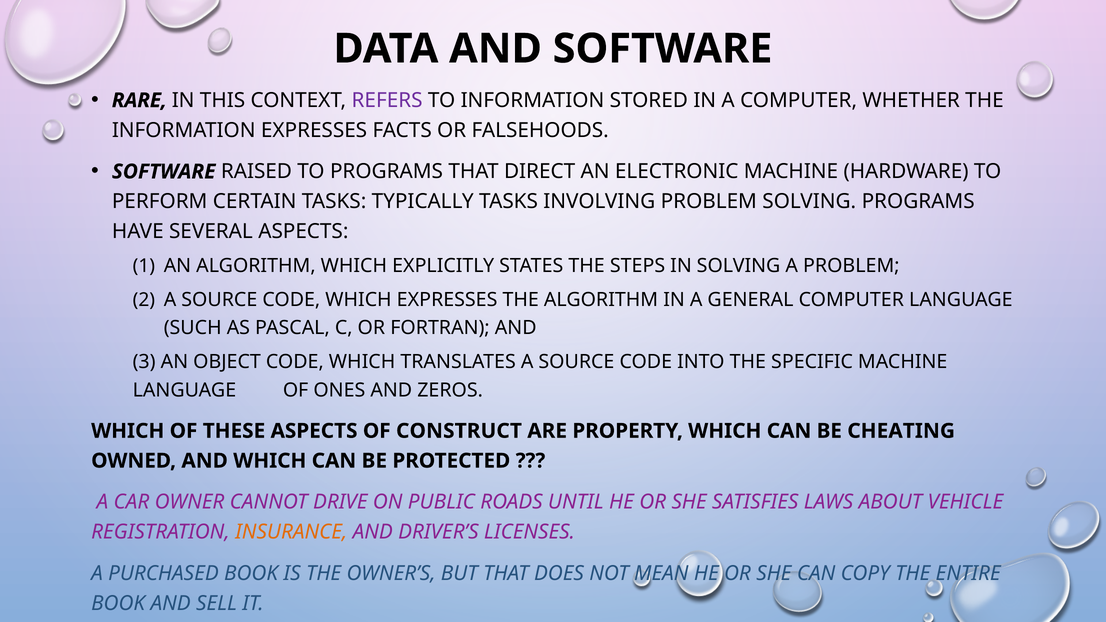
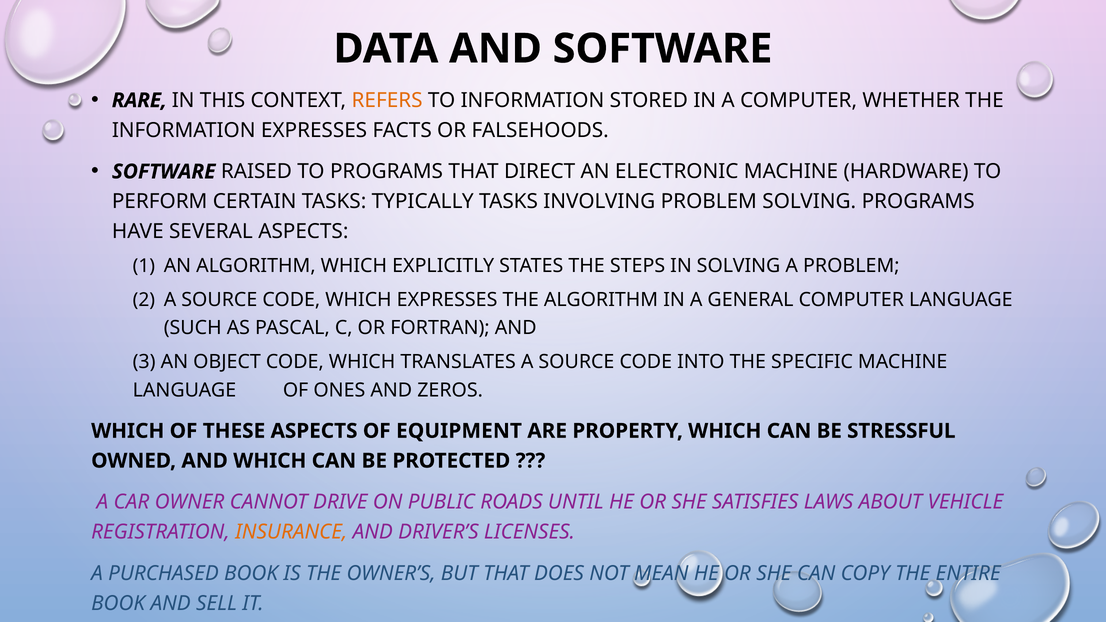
REFERS colour: purple -> orange
CONSTRUCT: CONSTRUCT -> EQUIPMENT
CHEATING: CHEATING -> STRESSFUL
